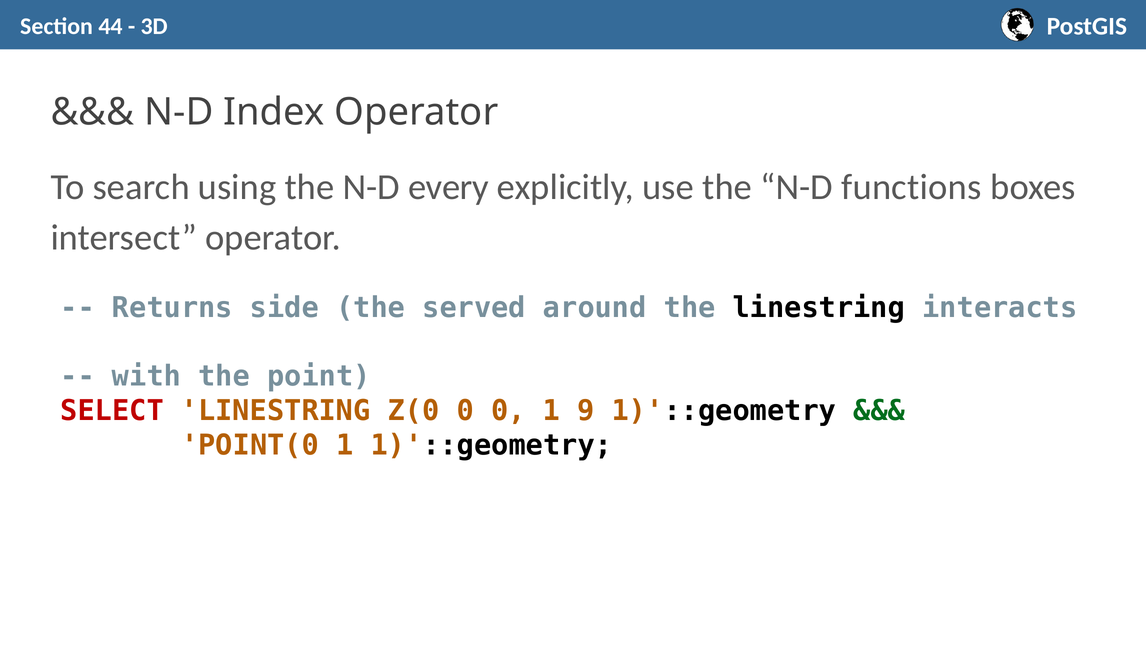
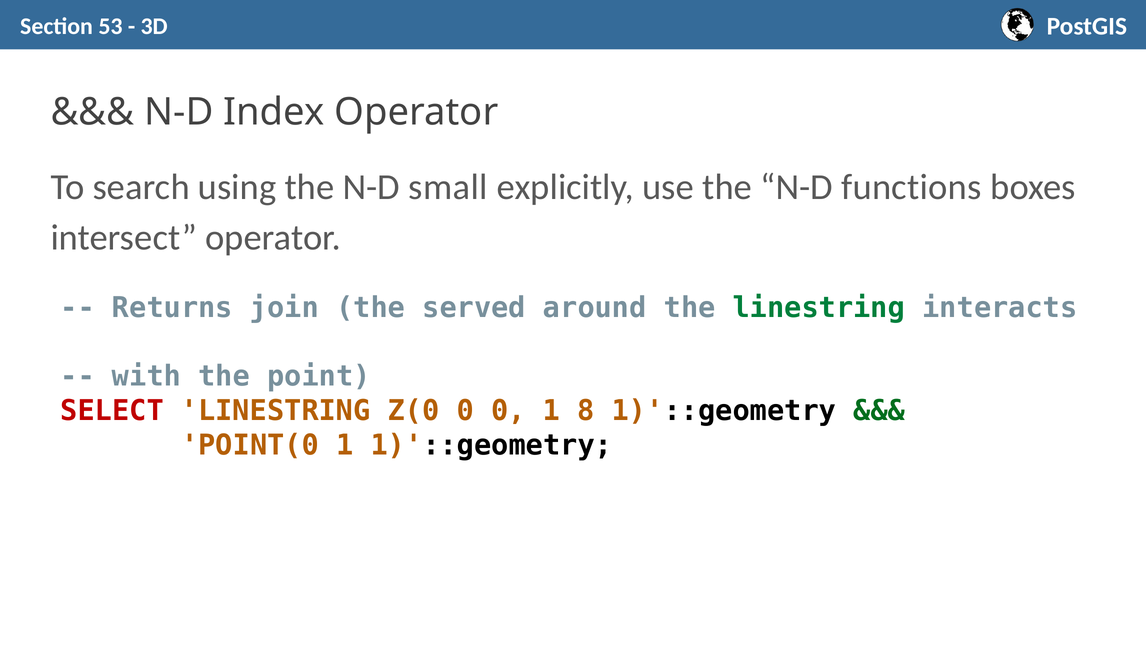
44: 44 -> 53
every: every -> small
side: side -> join
linestring at (819, 308) colour: black -> green
9: 9 -> 8
